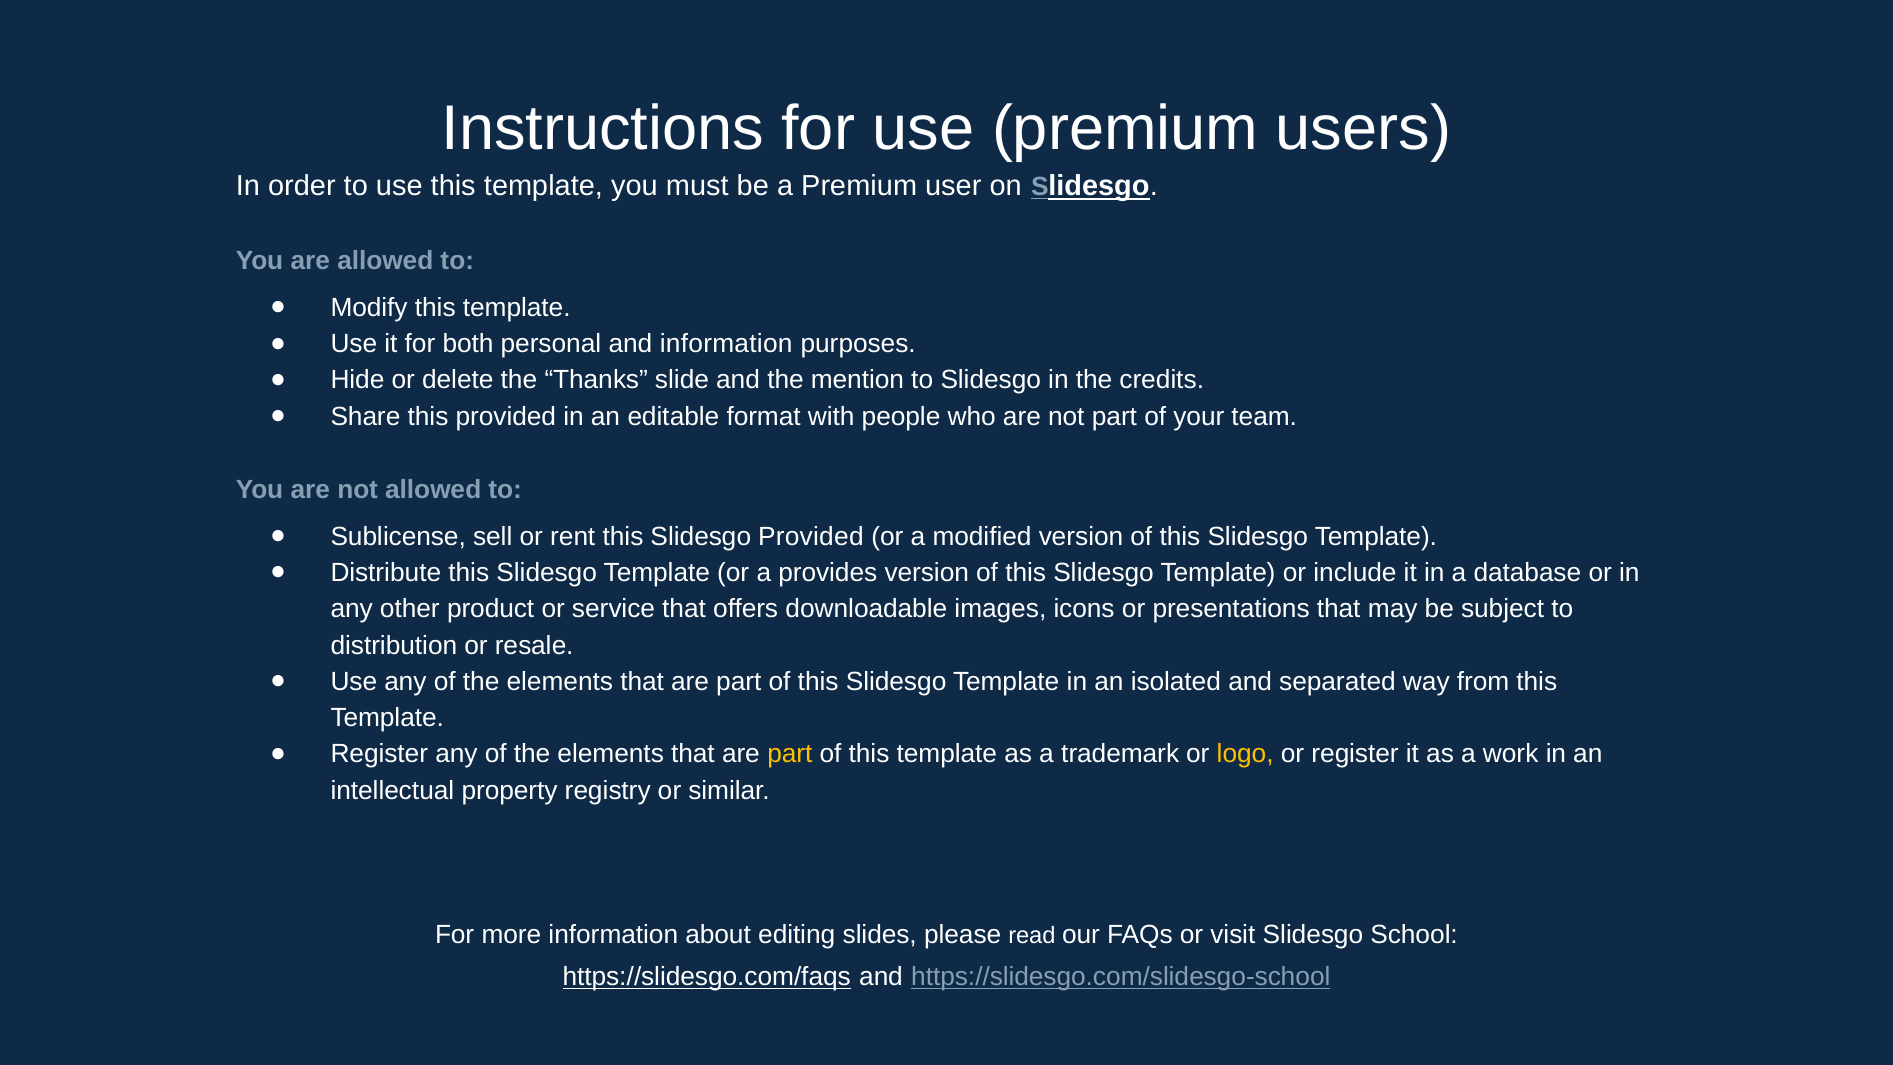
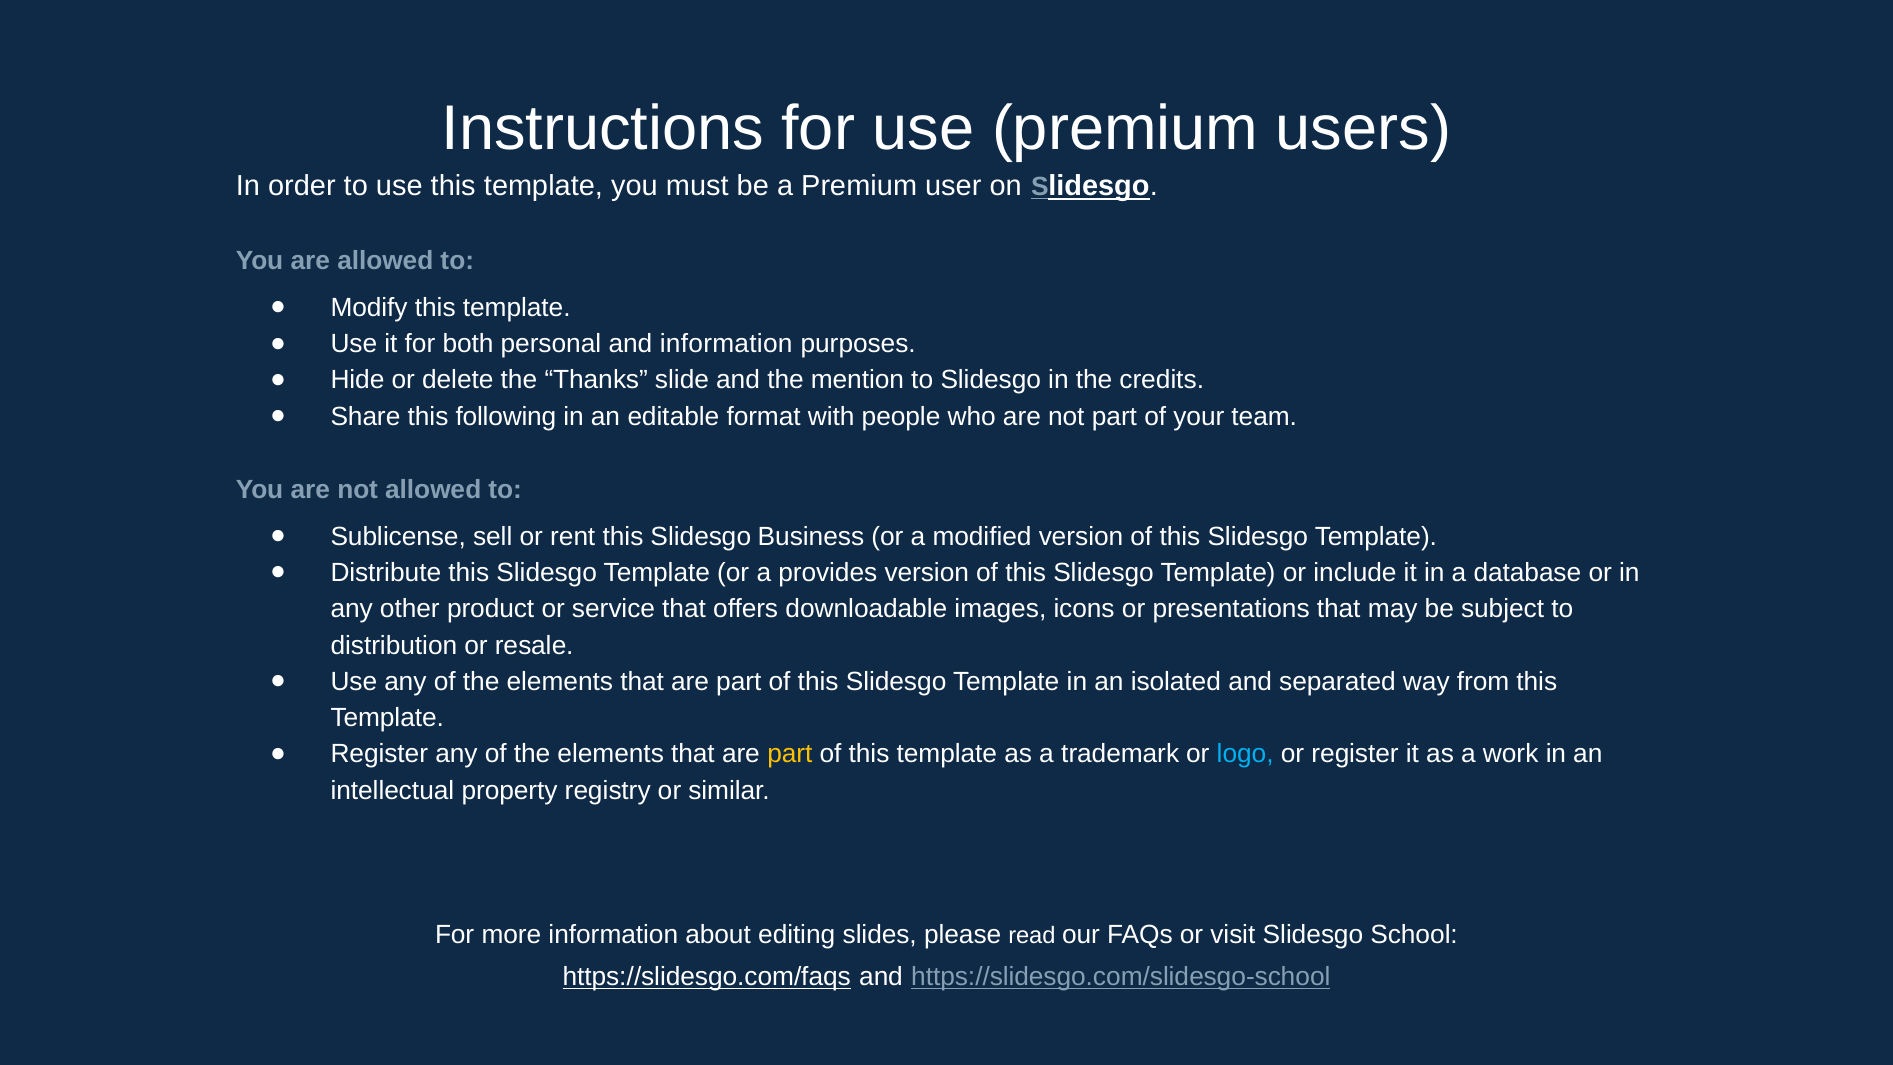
this provided: provided -> following
Slidesgo Provided: Provided -> Business
logo colour: yellow -> light blue
